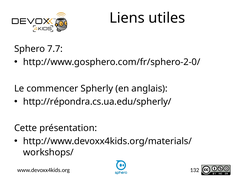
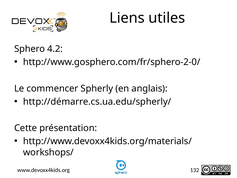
7.7: 7.7 -> 4.2
http://répondra.cs.ua.edu/spherly/: http://répondra.cs.ua.edu/spherly/ -> http://démarre.cs.ua.edu/spherly/
